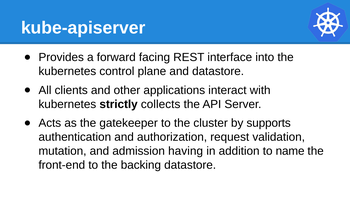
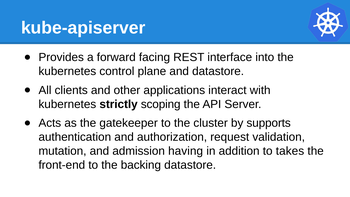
collects: collects -> scoping
name: name -> takes
